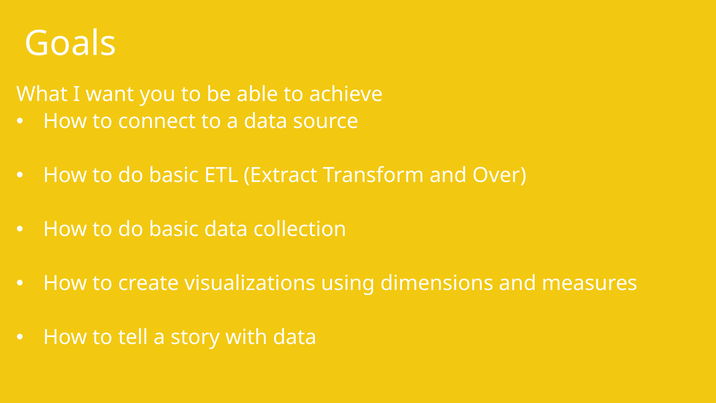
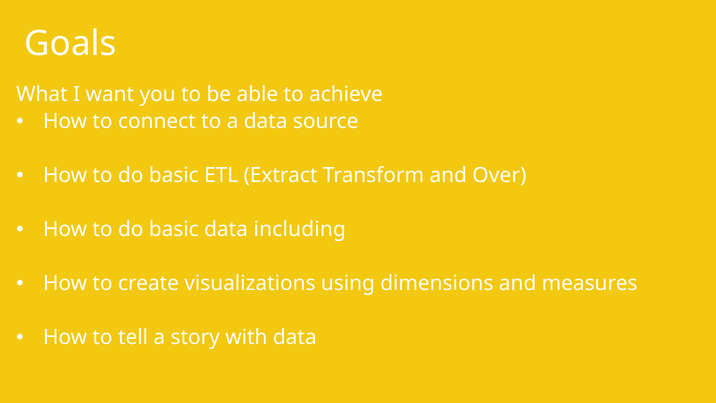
collection: collection -> including
